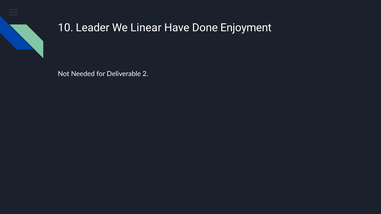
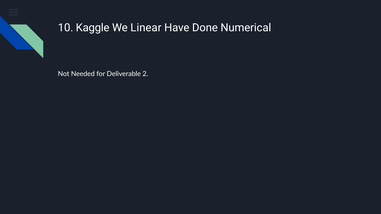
Leader: Leader -> Kaggle
Enjoyment: Enjoyment -> Numerical
